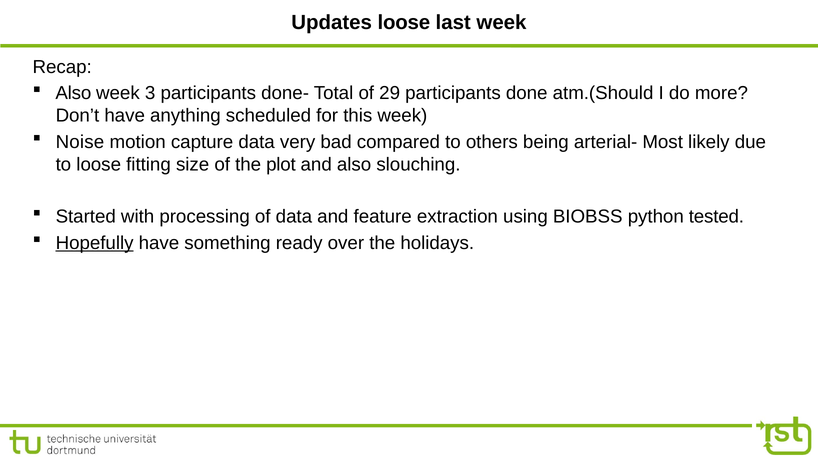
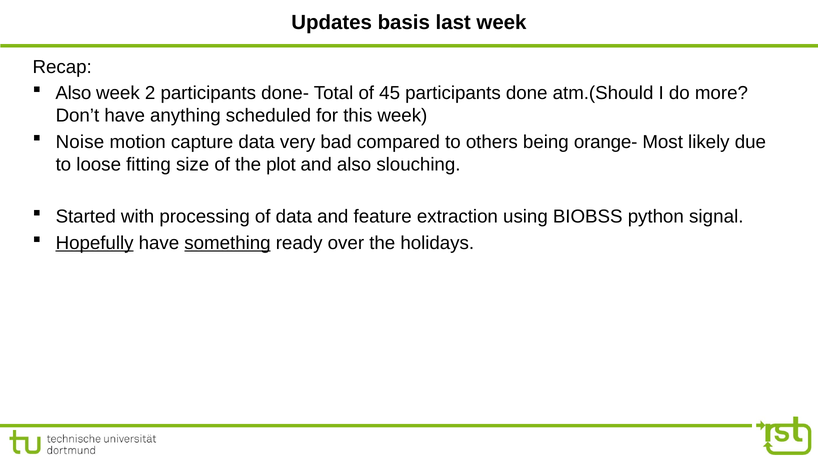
Updates loose: loose -> basis
3: 3 -> 2
29: 29 -> 45
arterial-: arterial- -> orange-
tested: tested -> signal
something underline: none -> present
